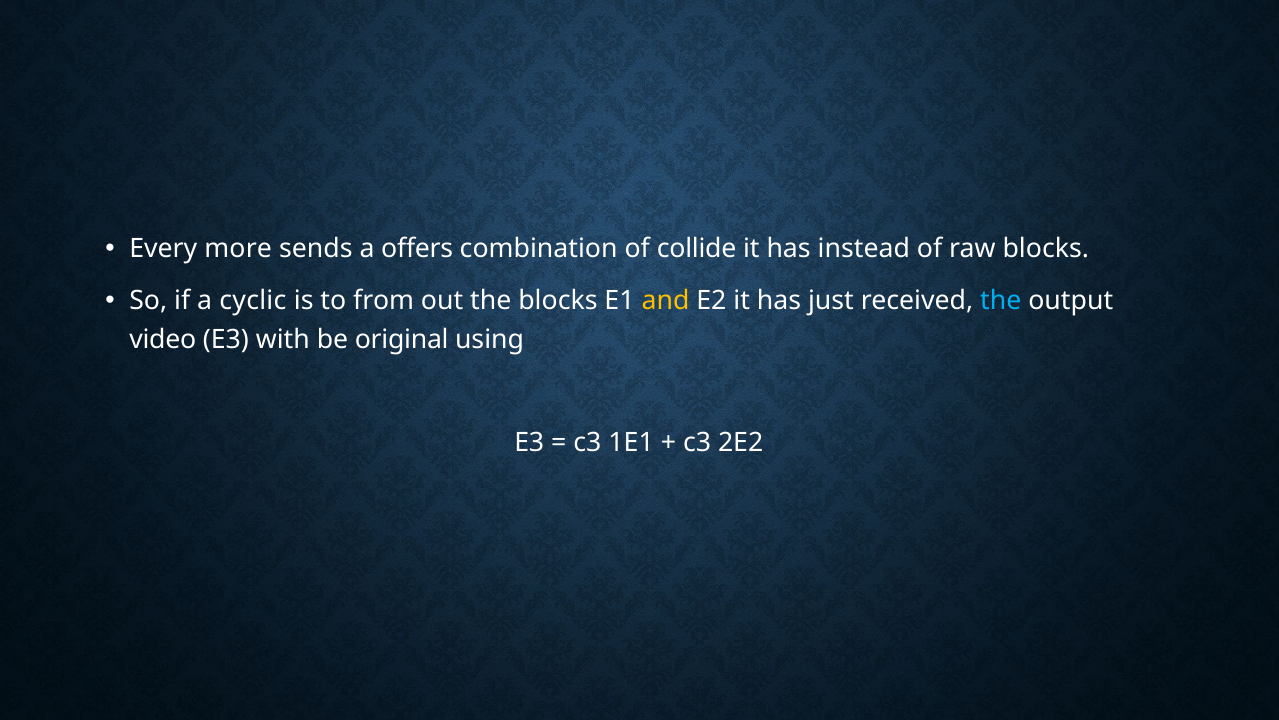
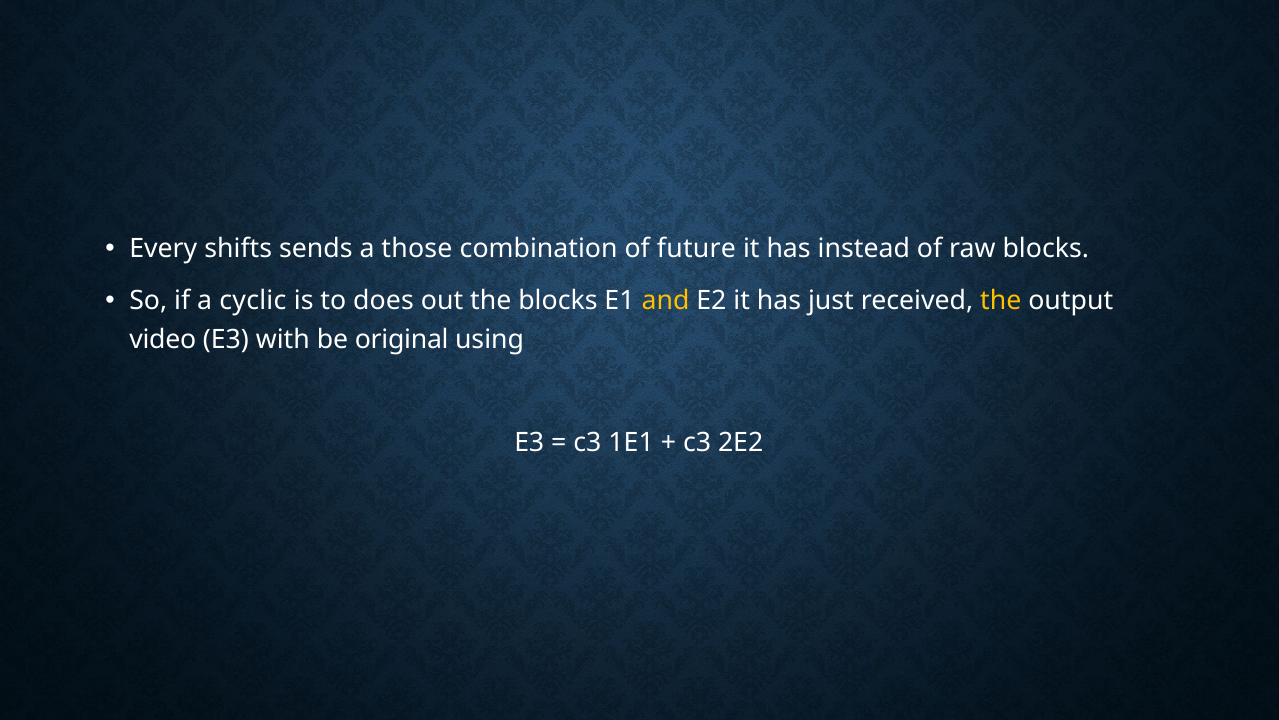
more: more -> shifts
offers: offers -> those
collide: collide -> future
from: from -> does
the at (1001, 301) colour: light blue -> yellow
